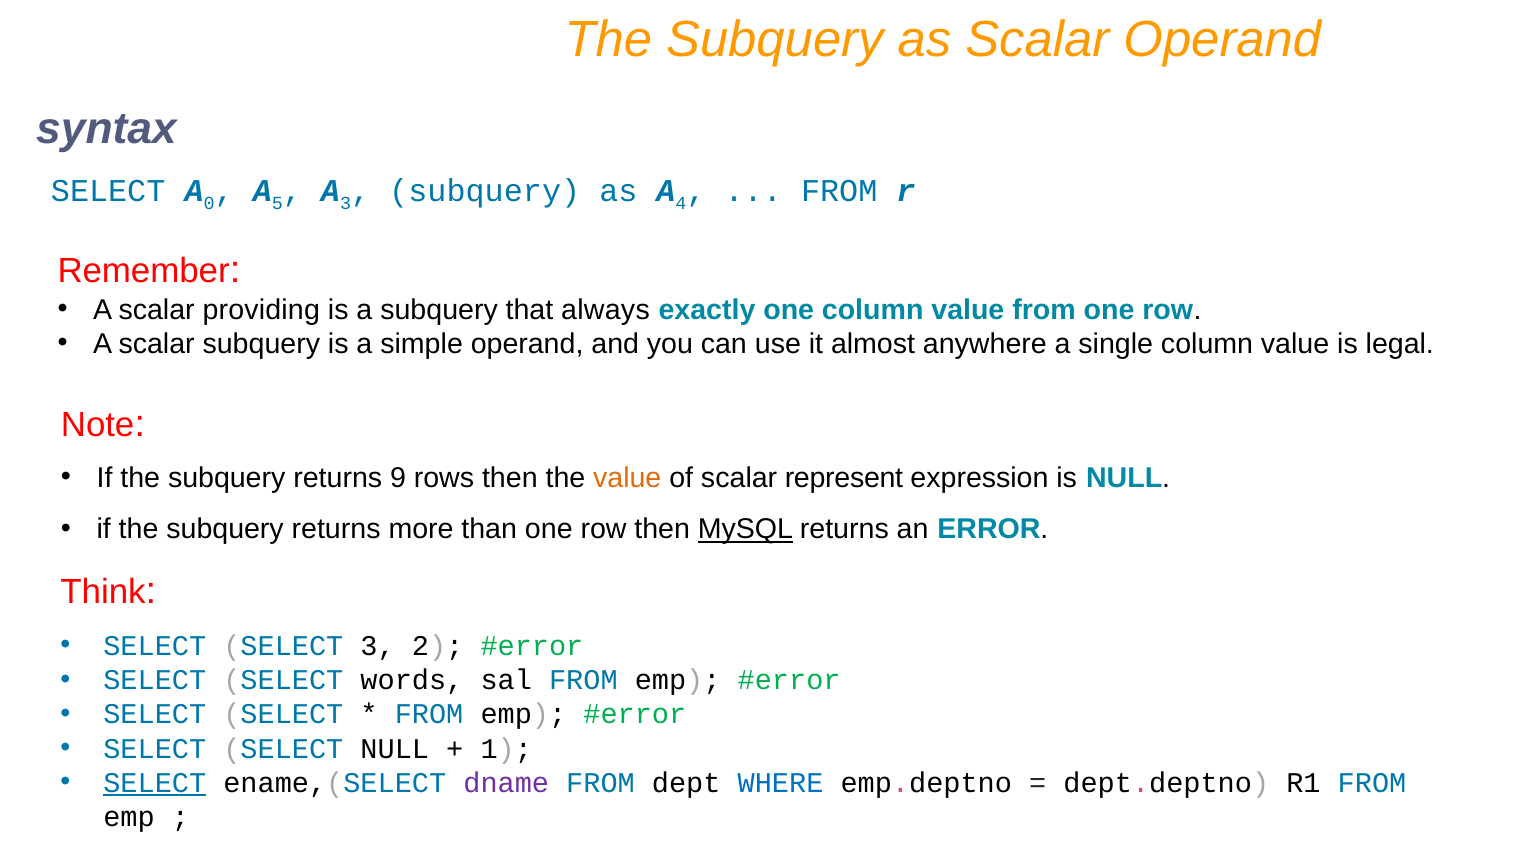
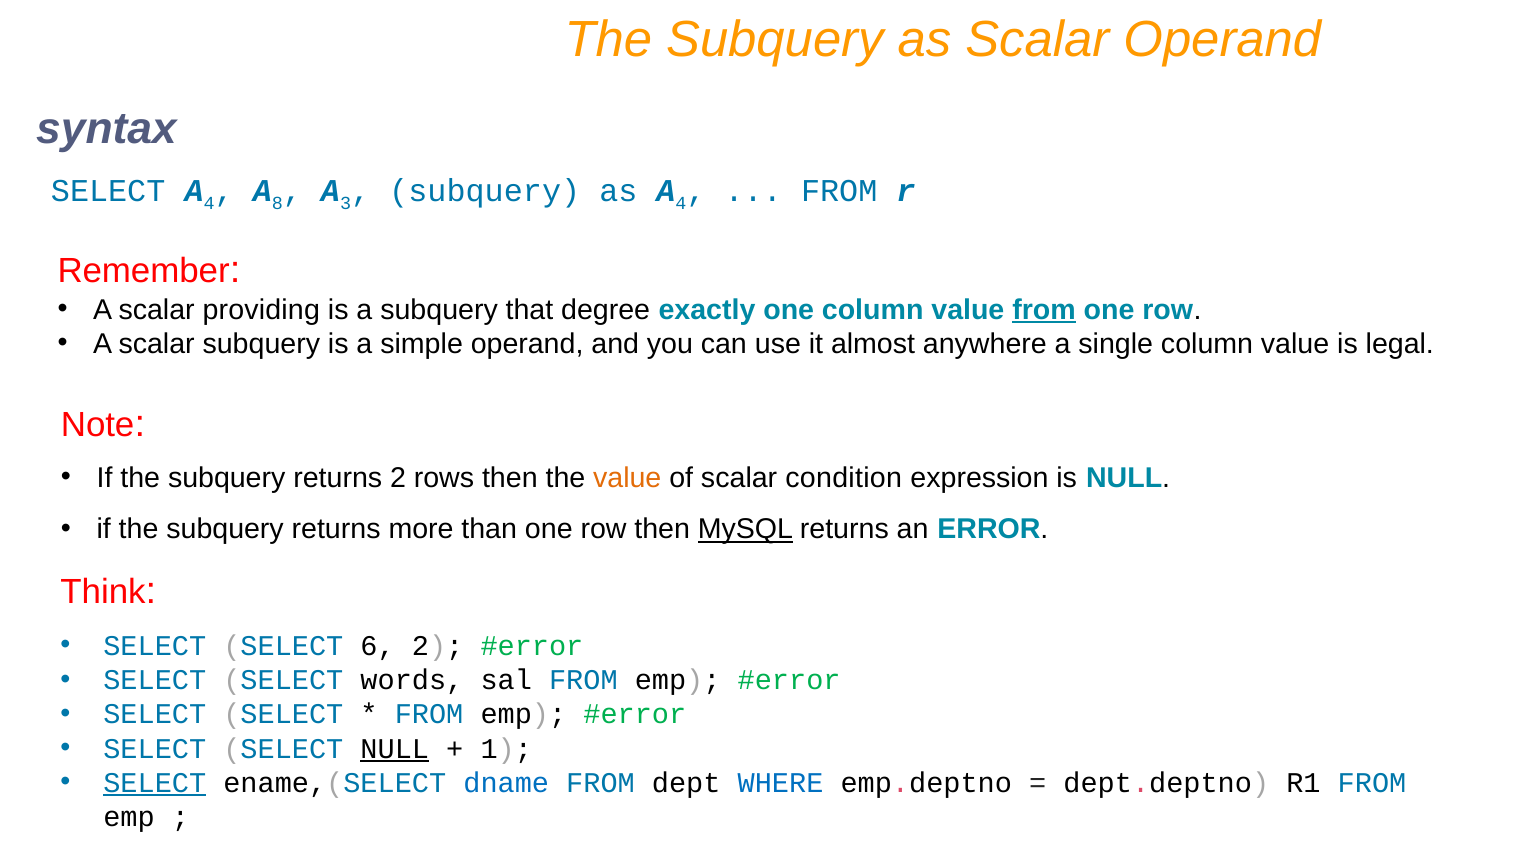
SELECT A 0: 0 -> 4
5: 5 -> 8
always: always -> degree
from at (1044, 310) underline: none -> present
returns 9: 9 -> 2
represent: represent -> condition
SELECT 3: 3 -> 6
NULL at (395, 749) underline: none -> present
dname colour: purple -> blue
